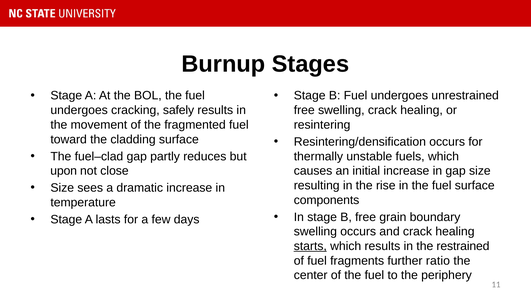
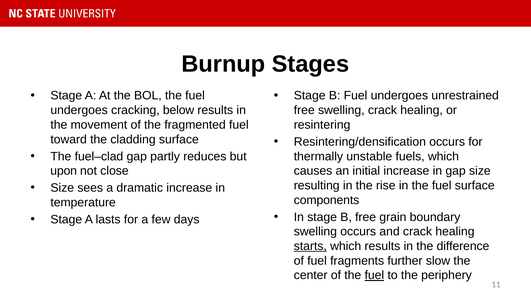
safely: safely -> below
restrained: restrained -> difference
ratio: ratio -> slow
fuel at (374, 276) underline: none -> present
